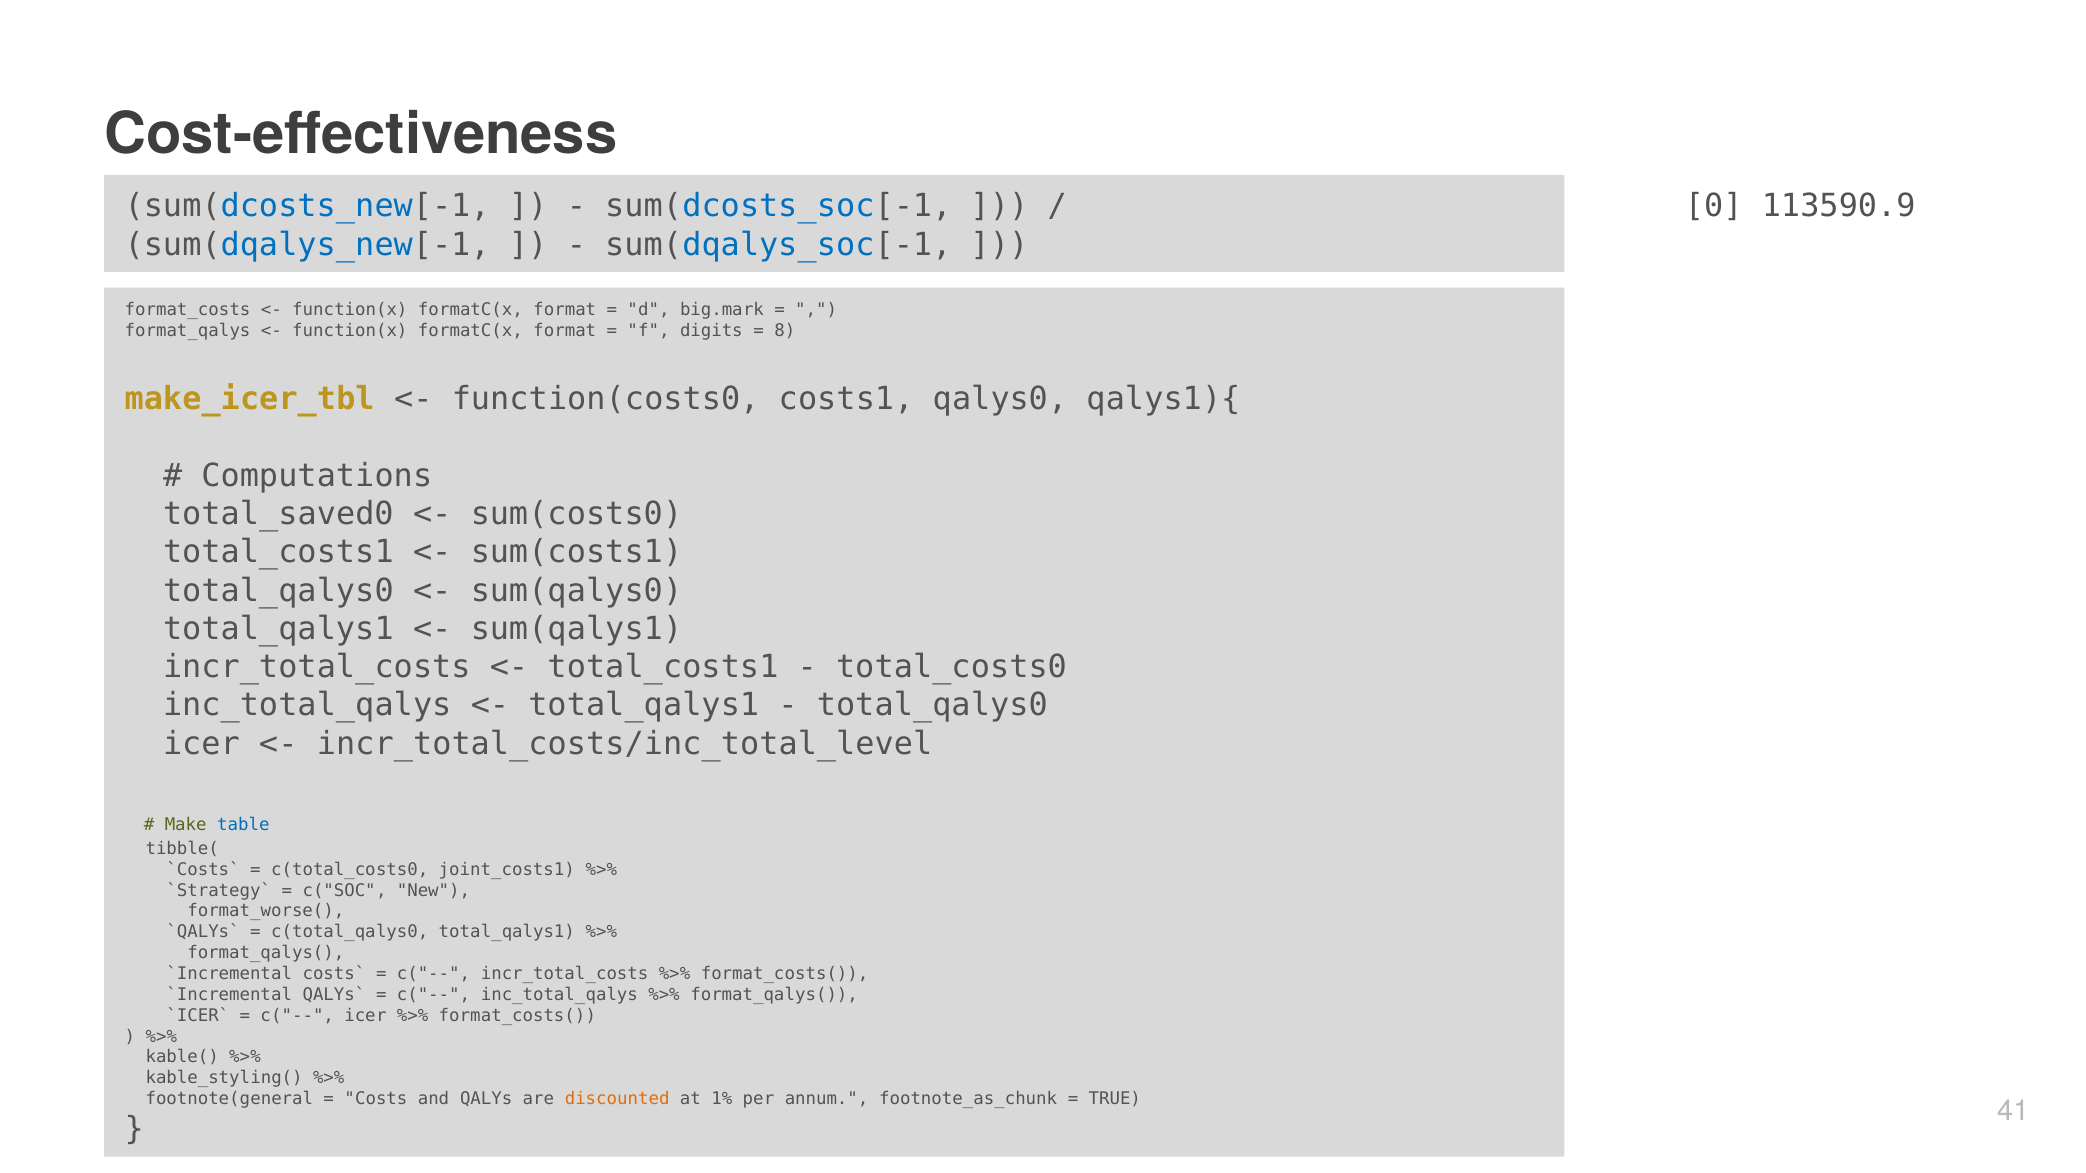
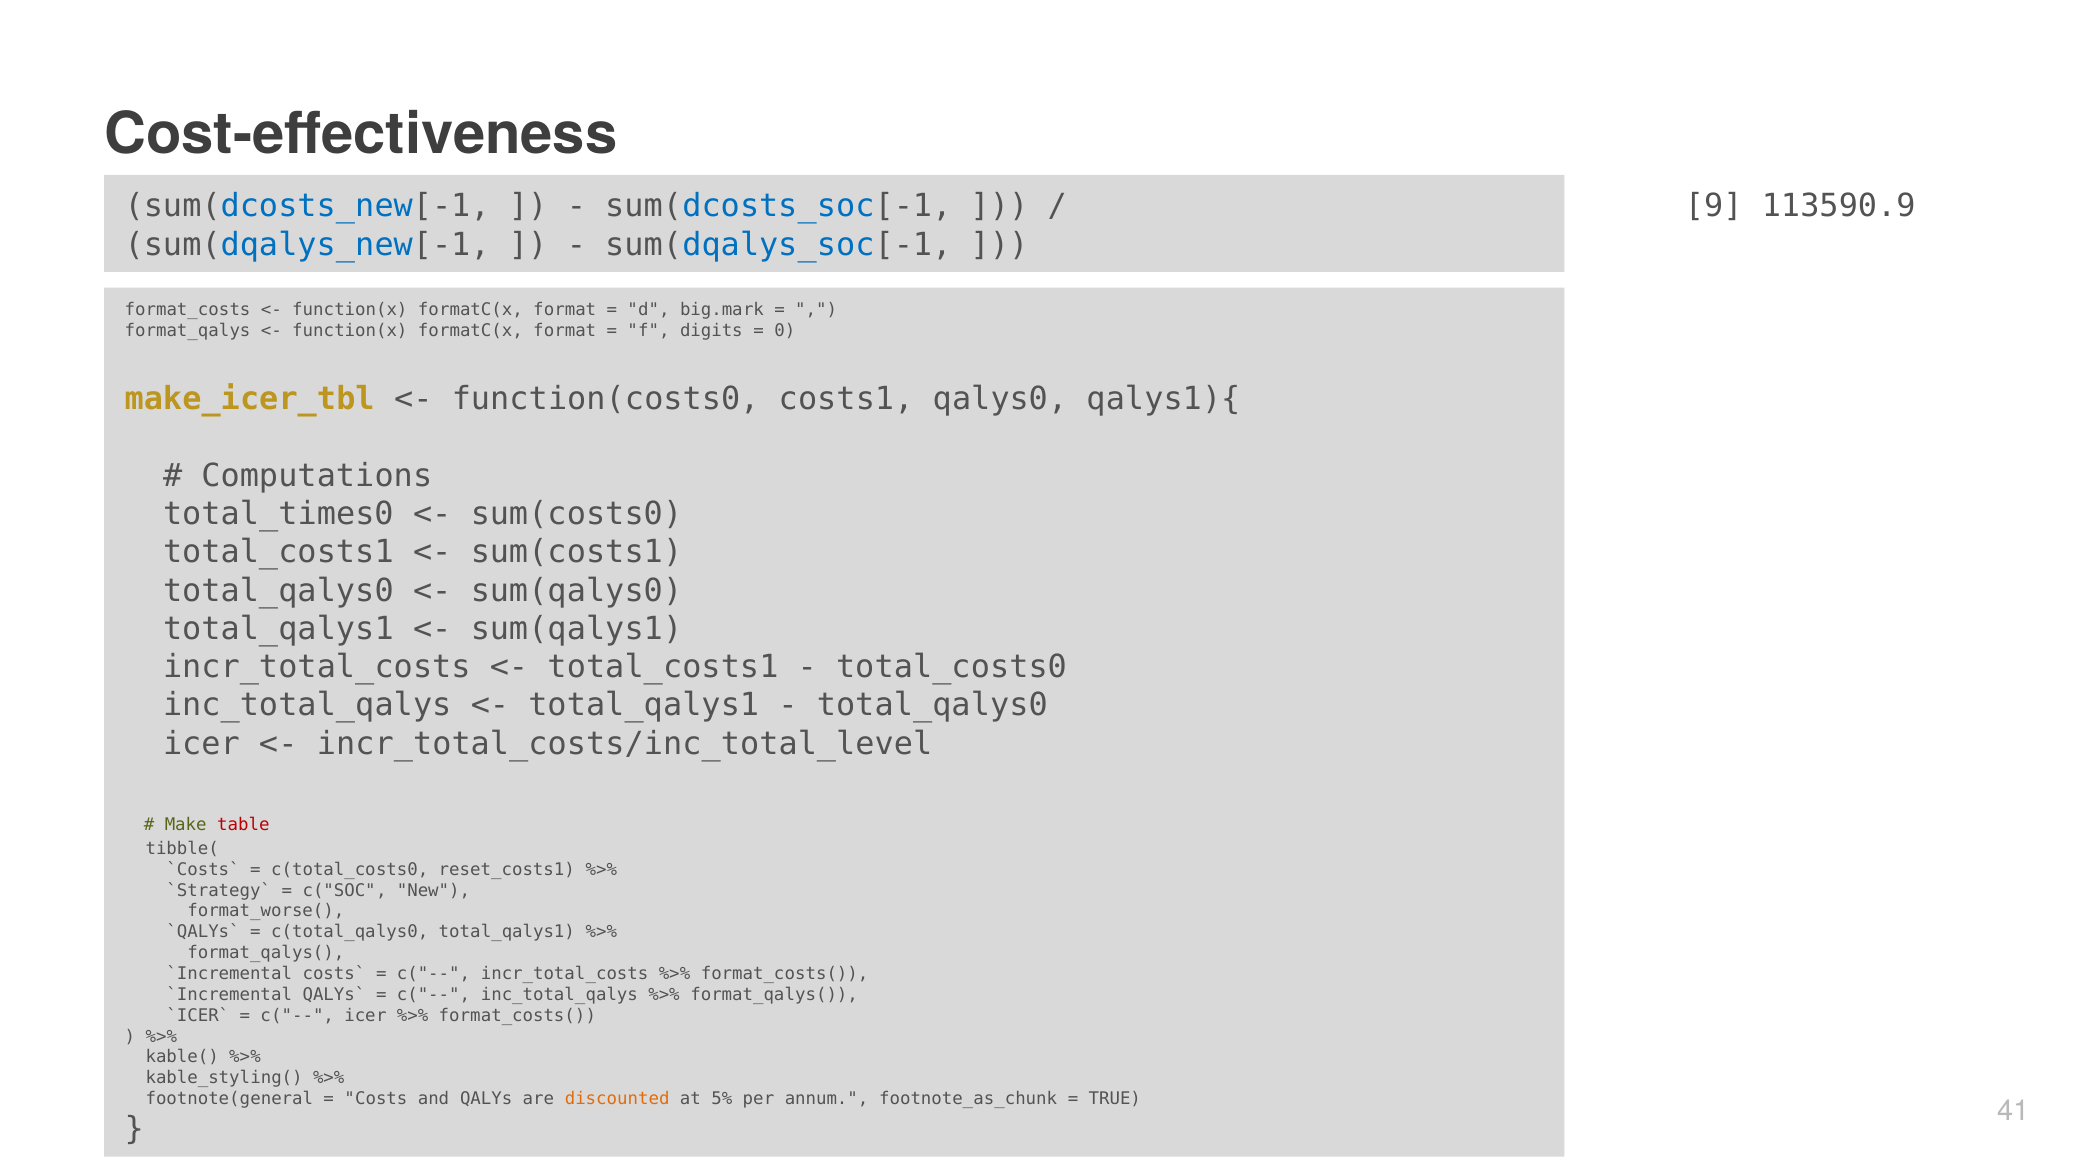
0: 0 -> 9
8: 8 -> 0
total_saved0: total_saved0 -> total_times0
table colour: blue -> red
joint_costs1: joint_costs1 -> reset_costs1
1%: 1% -> 5%
